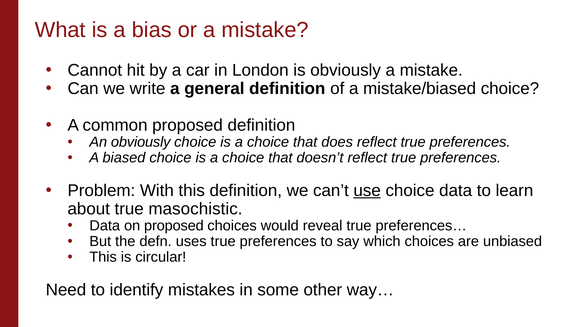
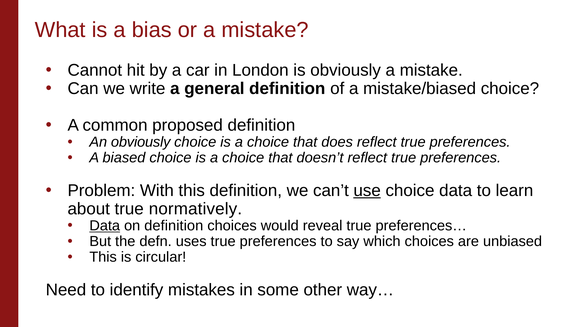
masochistic: masochistic -> normatively
Data at (105, 226) underline: none -> present
on proposed: proposed -> definition
